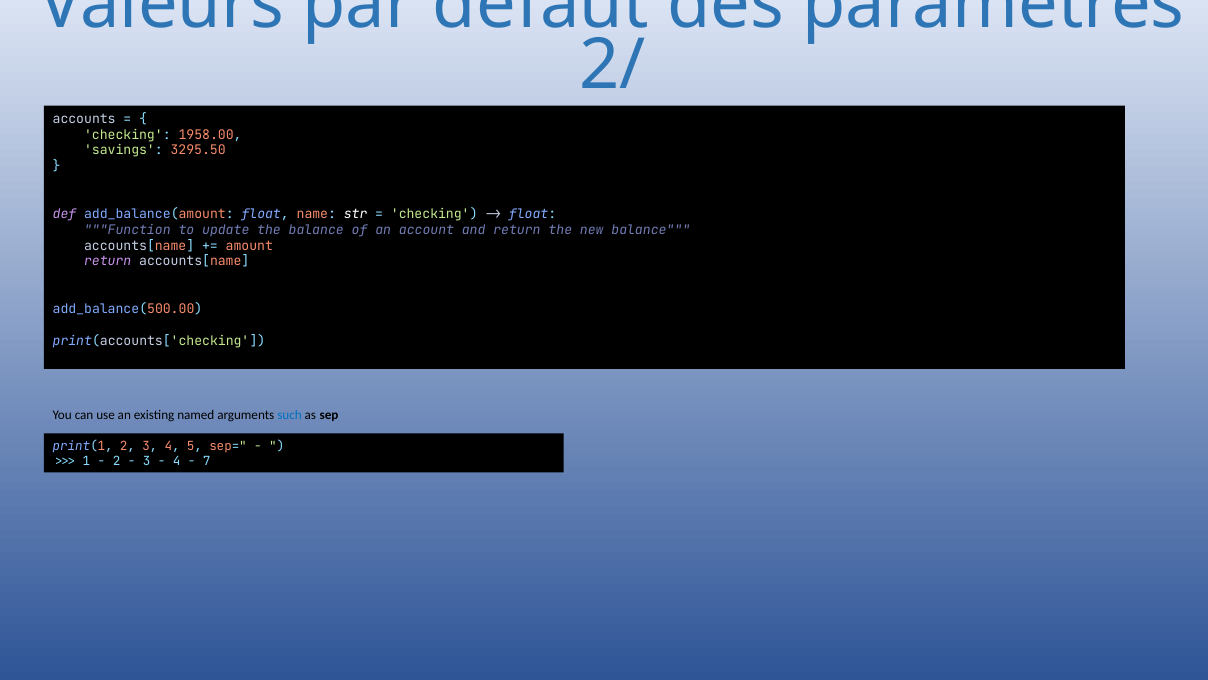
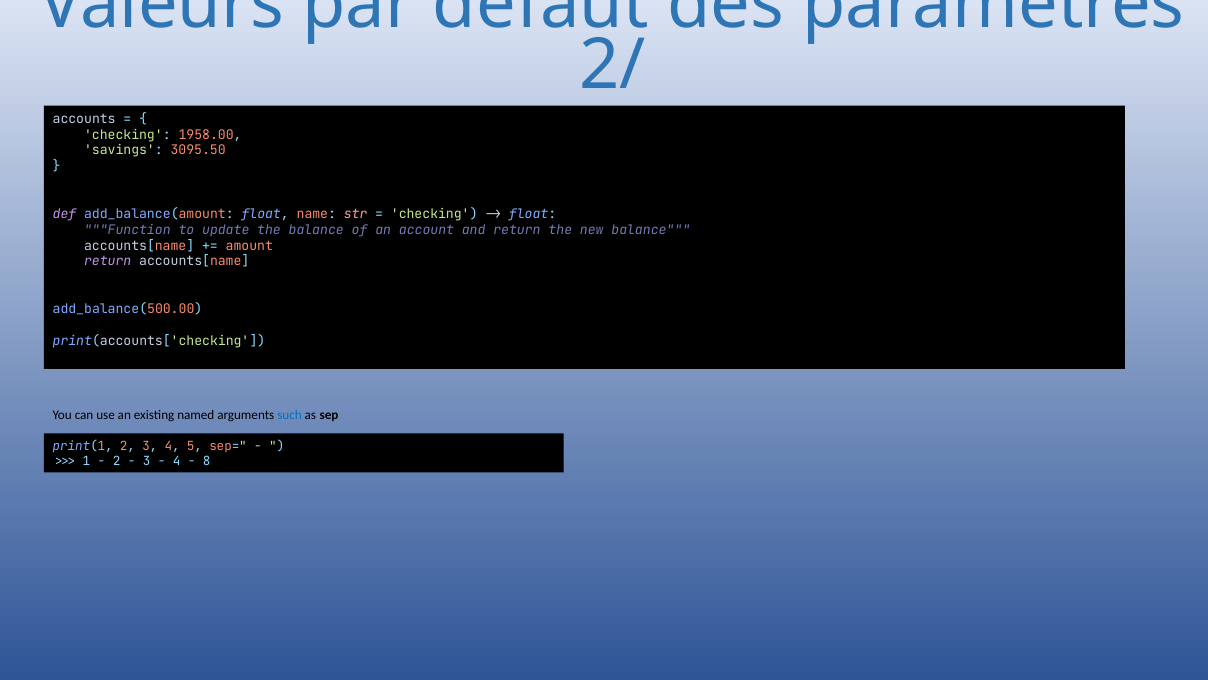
3295.50: 3295.50 -> 3095.50
str colour: white -> pink
7: 7 -> 8
